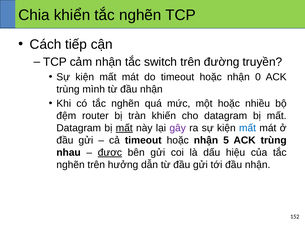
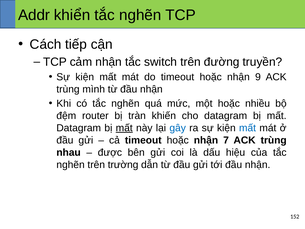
Chia: Chia -> Addr
0: 0 -> 9
gây colour: purple -> blue
5: 5 -> 7
được underline: present -> none
hưởng: hưởng -> trường
